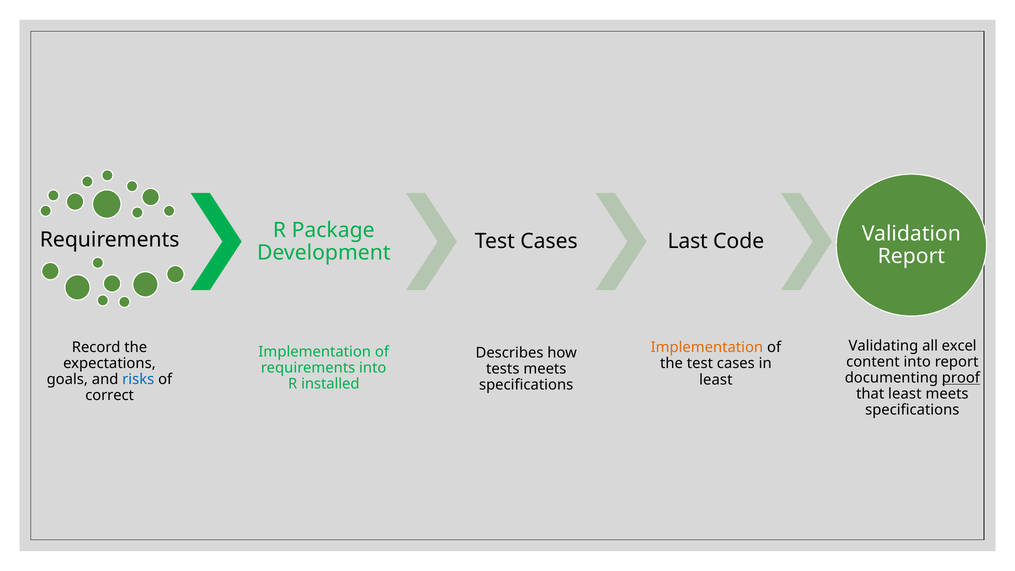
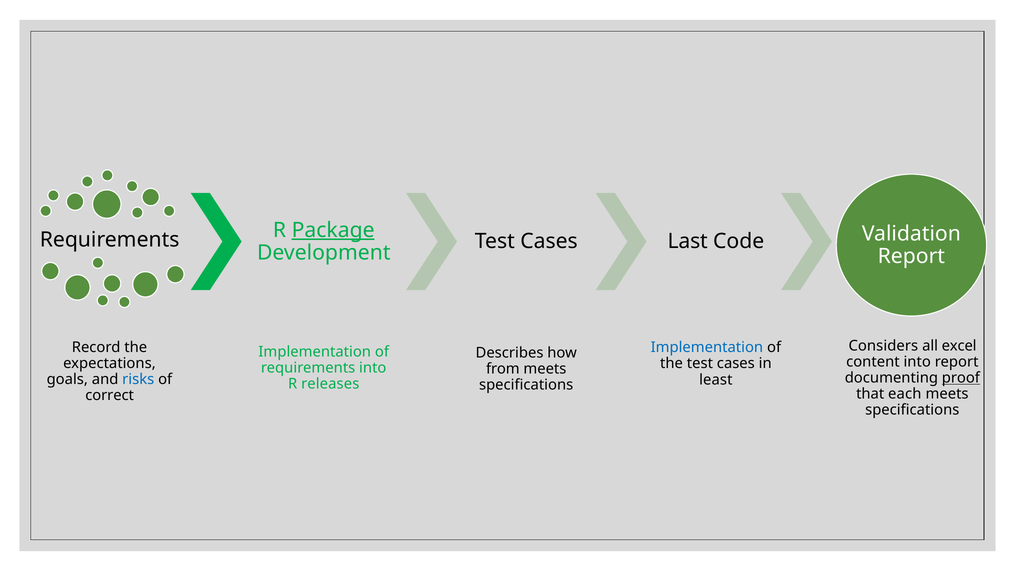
Package underline: none -> present
Validating: Validating -> Considers
Implementation at (707, 348) colour: orange -> blue
tests: tests -> from
installed: installed -> releases
that least: least -> each
